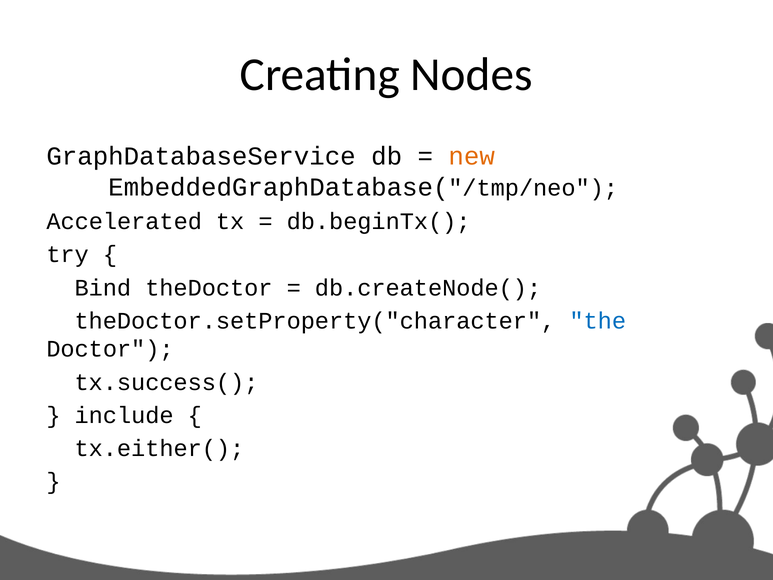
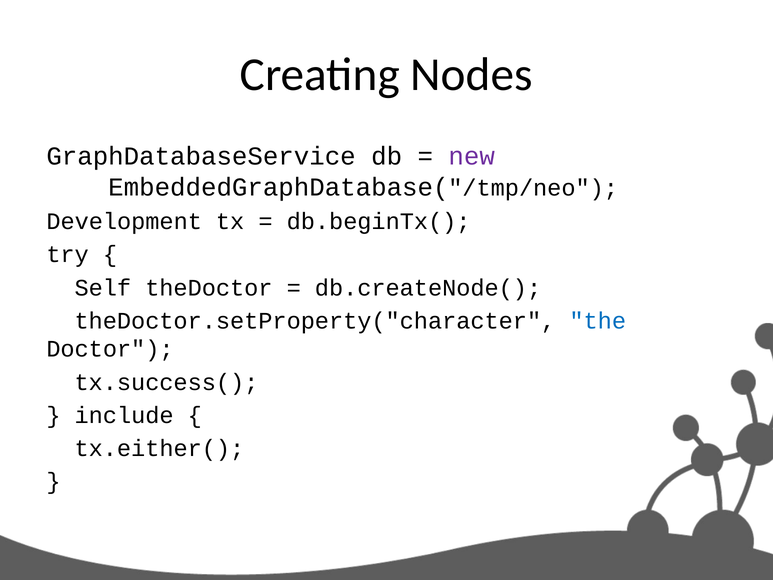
new colour: orange -> purple
Accelerated: Accelerated -> Development
Bind: Bind -> Self
